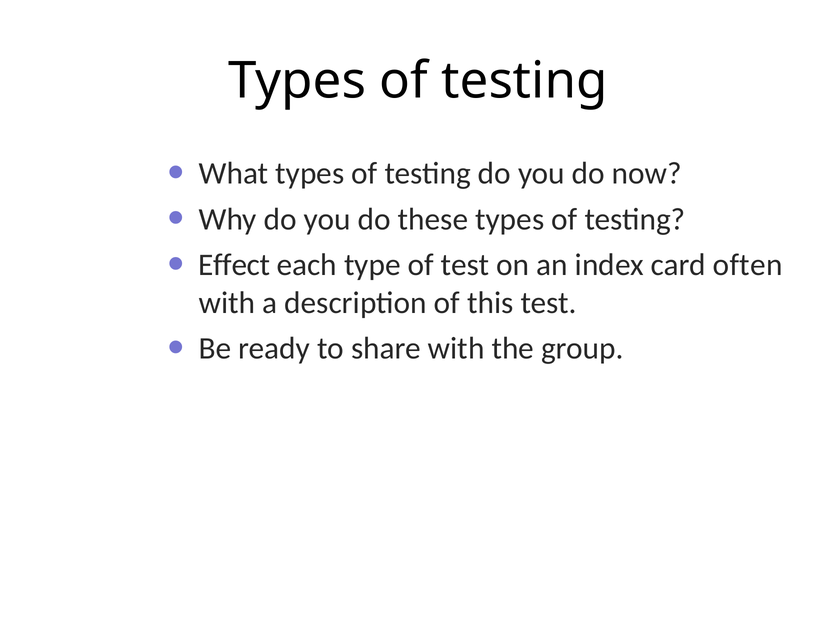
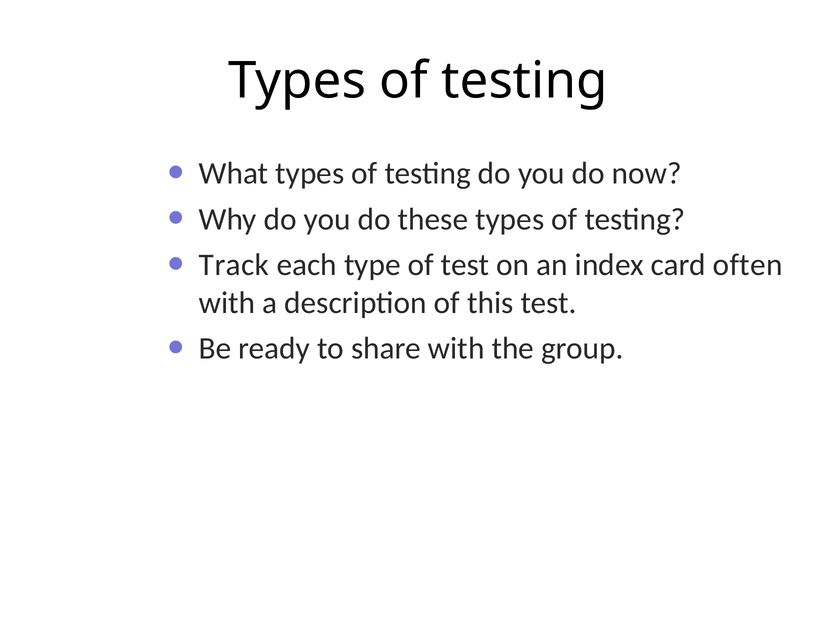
Effect: Effect -> Track
